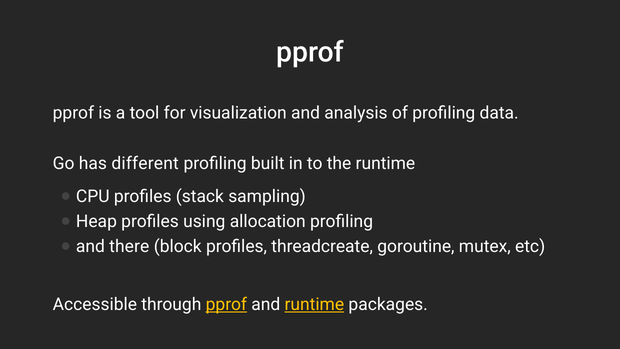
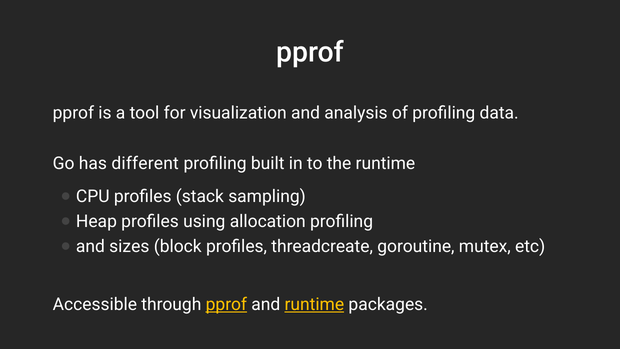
there: there -> sizes
